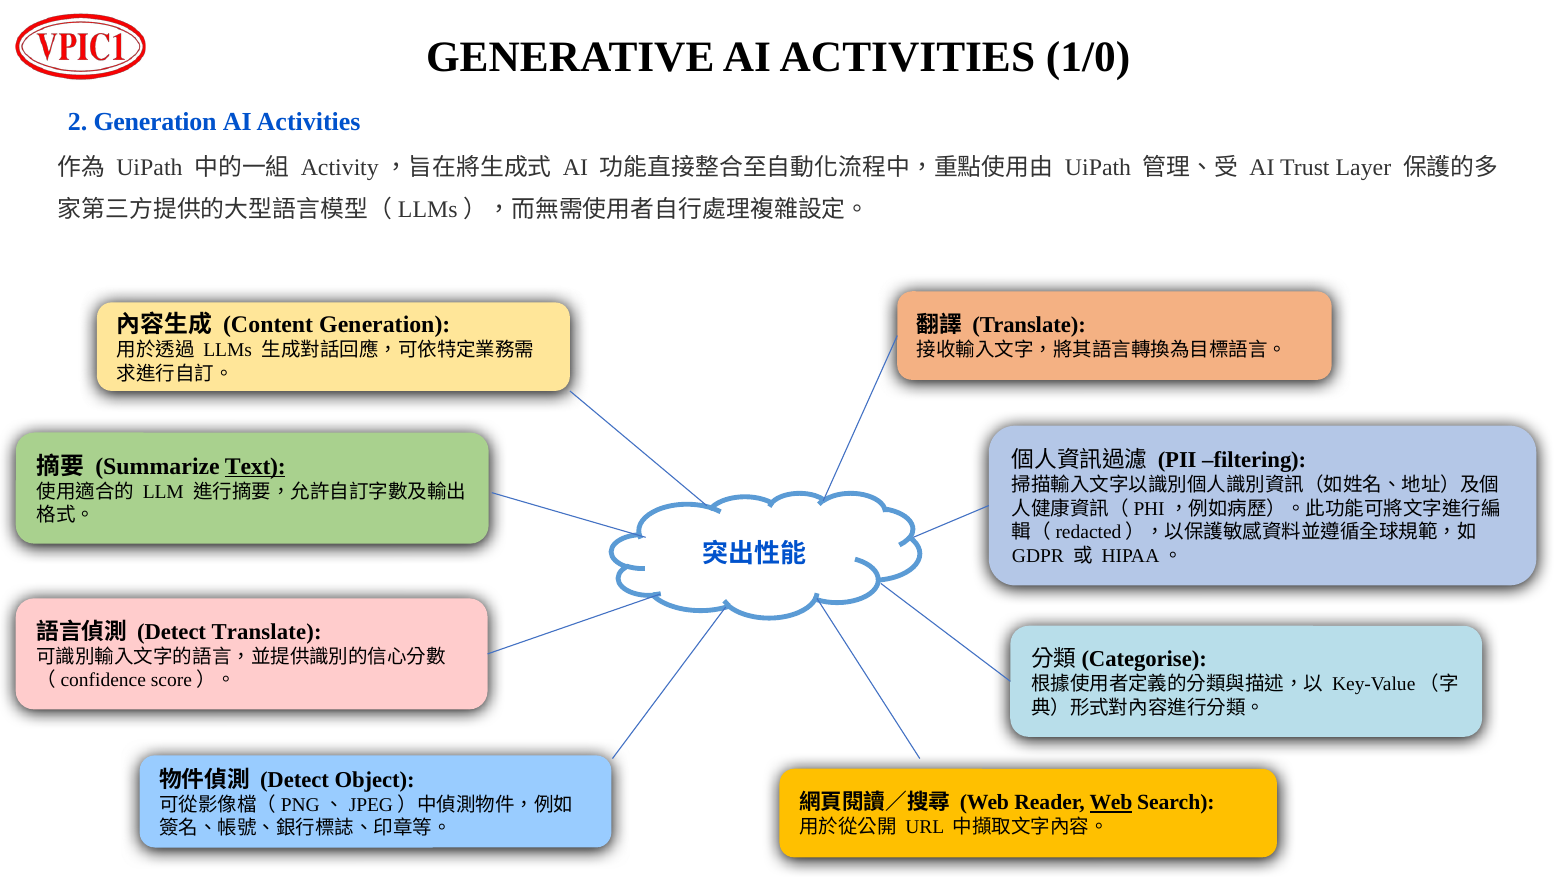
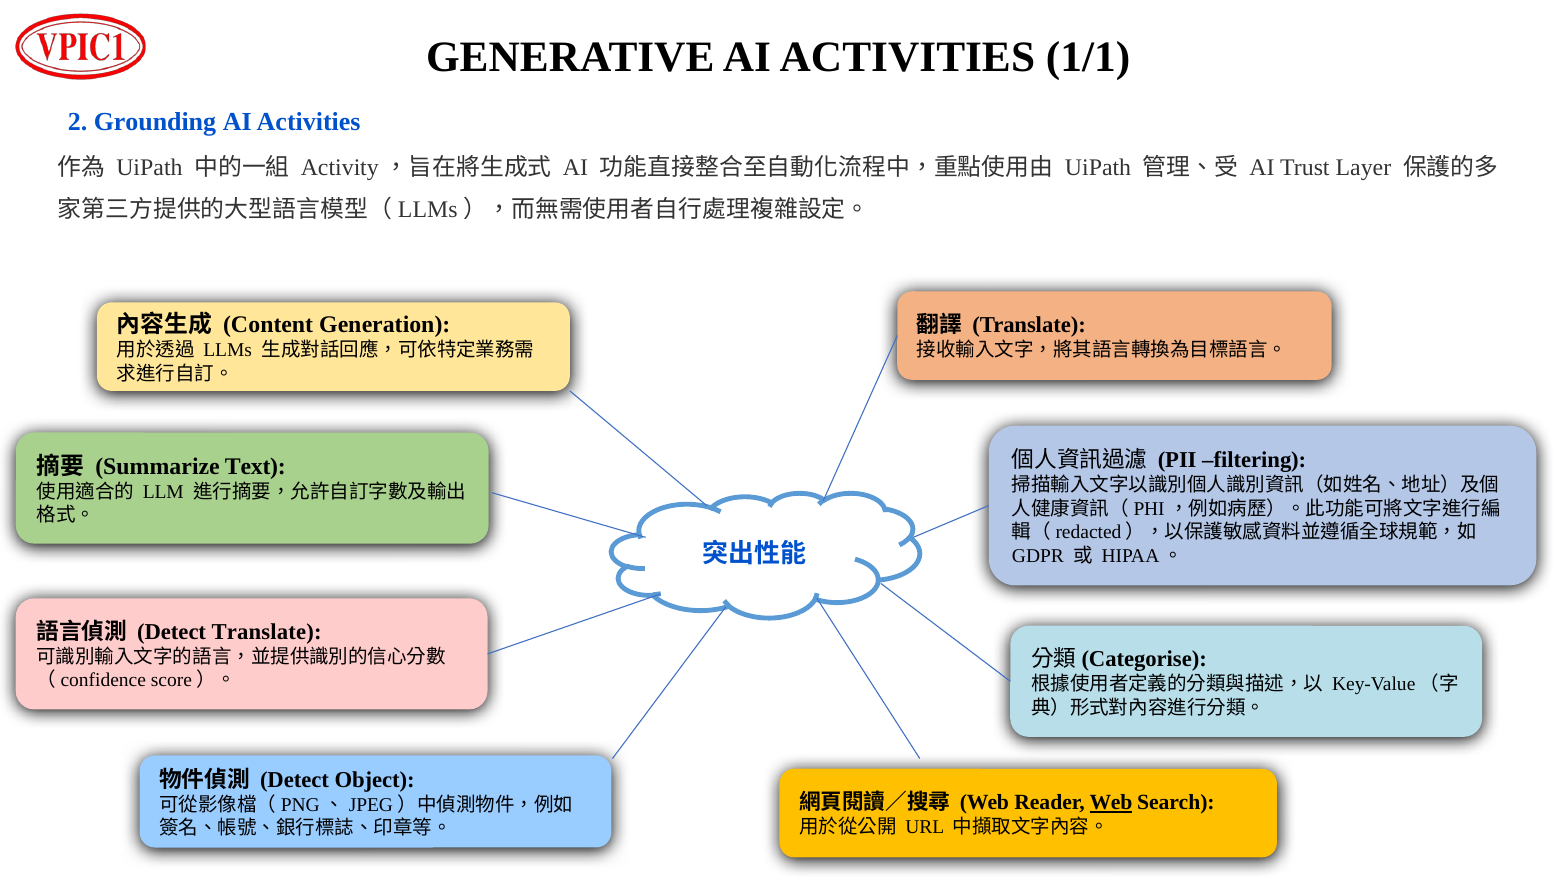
1/0: 1/0 -> 1/1
2 Generation: Generation -> Grounding
Text underline: present -> none
